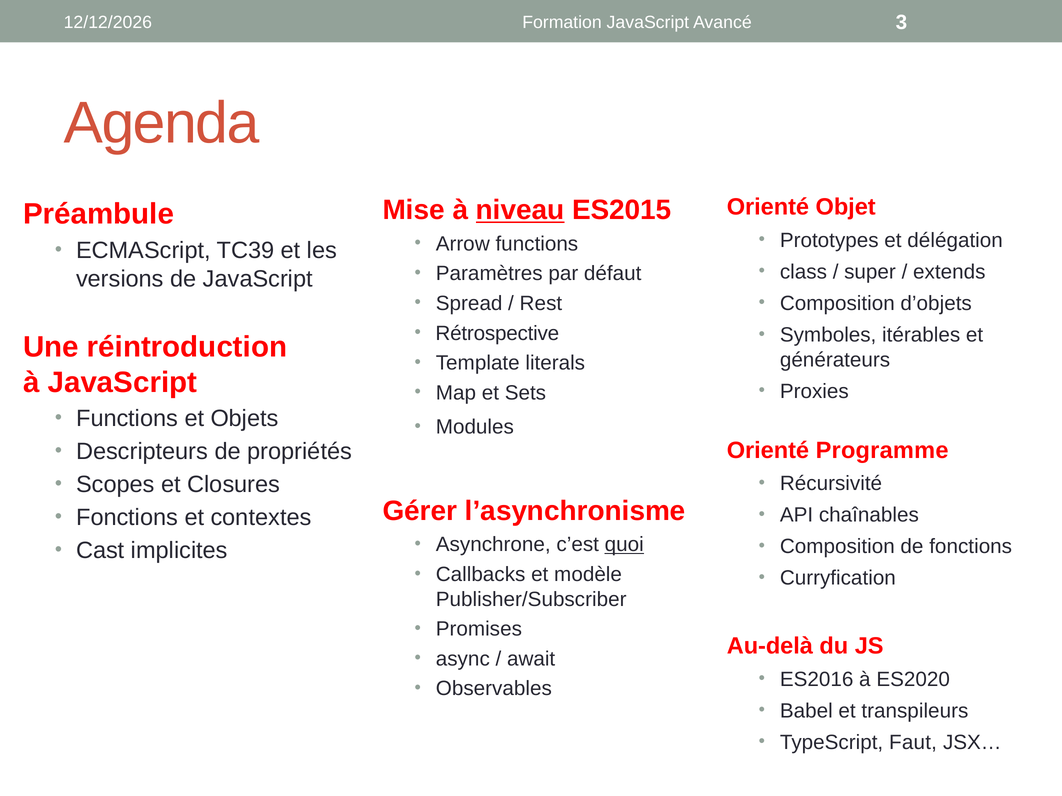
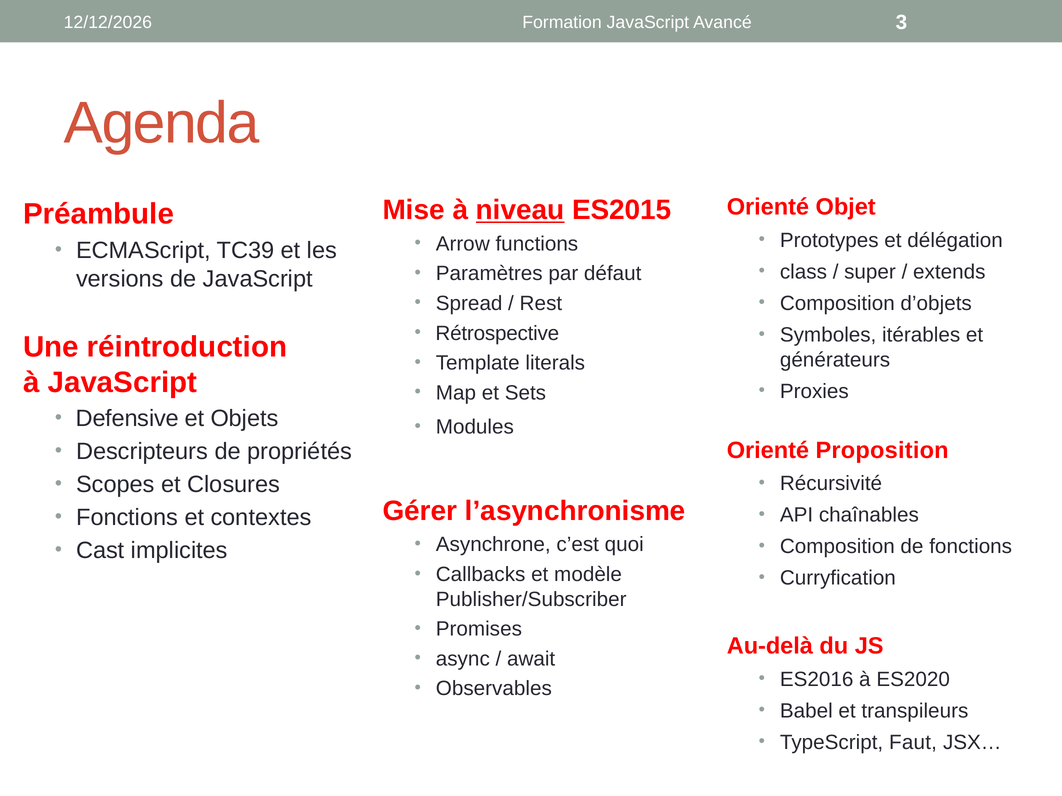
Functions at (127, 419): Functions -> Defensive
Programme: Programme -> Proposition
quoi underline: present -> none
